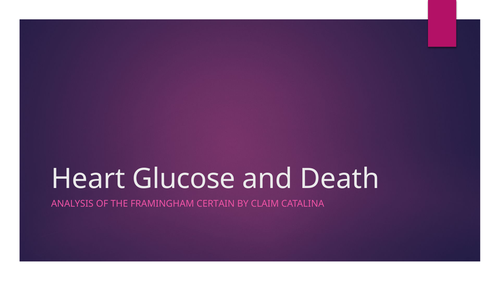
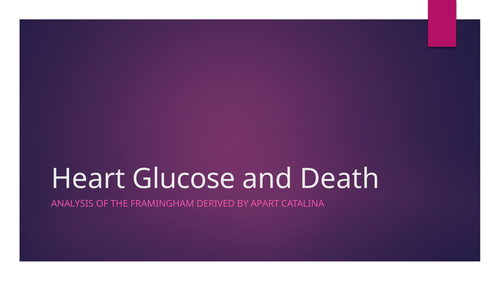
CERTAIN: CERTAIN -> DERIVED
CLAIM: CLAIM -> APART
